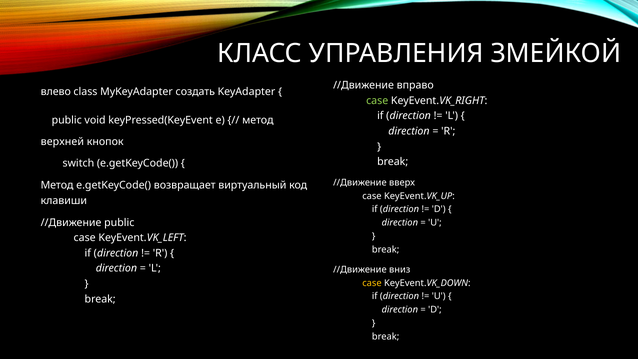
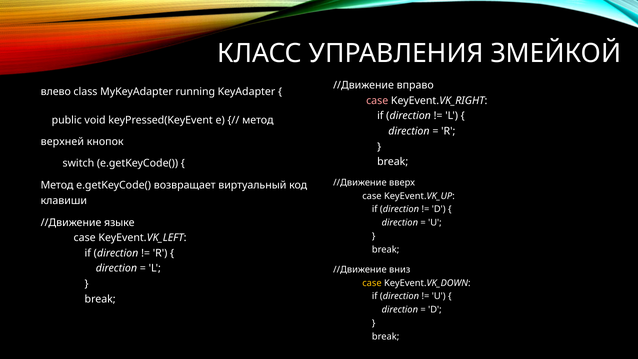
создать: создать -> running
case at (377, 101) colour: light green -> pink
//Движение public: public -> языке
